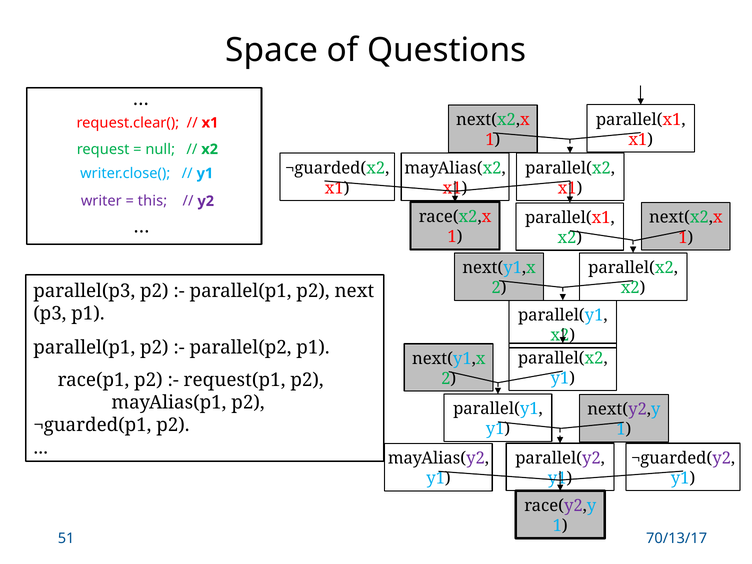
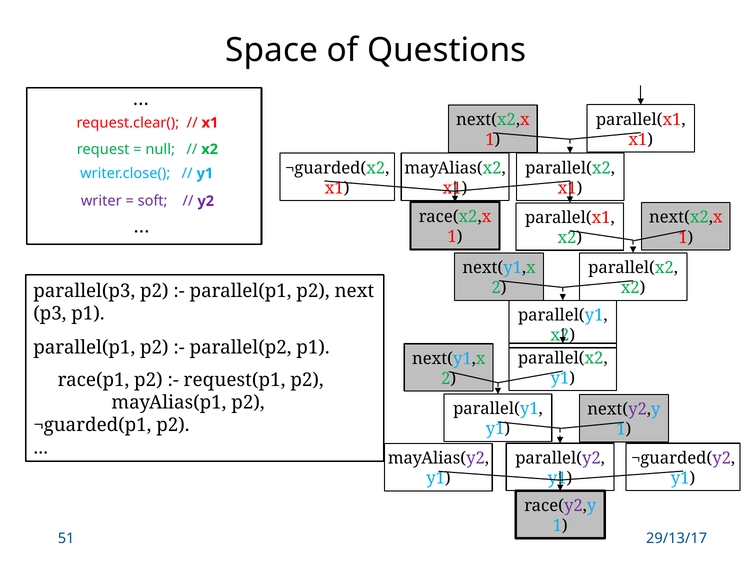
this: this -> soft
70/13/17: 70/13/17 -> 29/13/17
